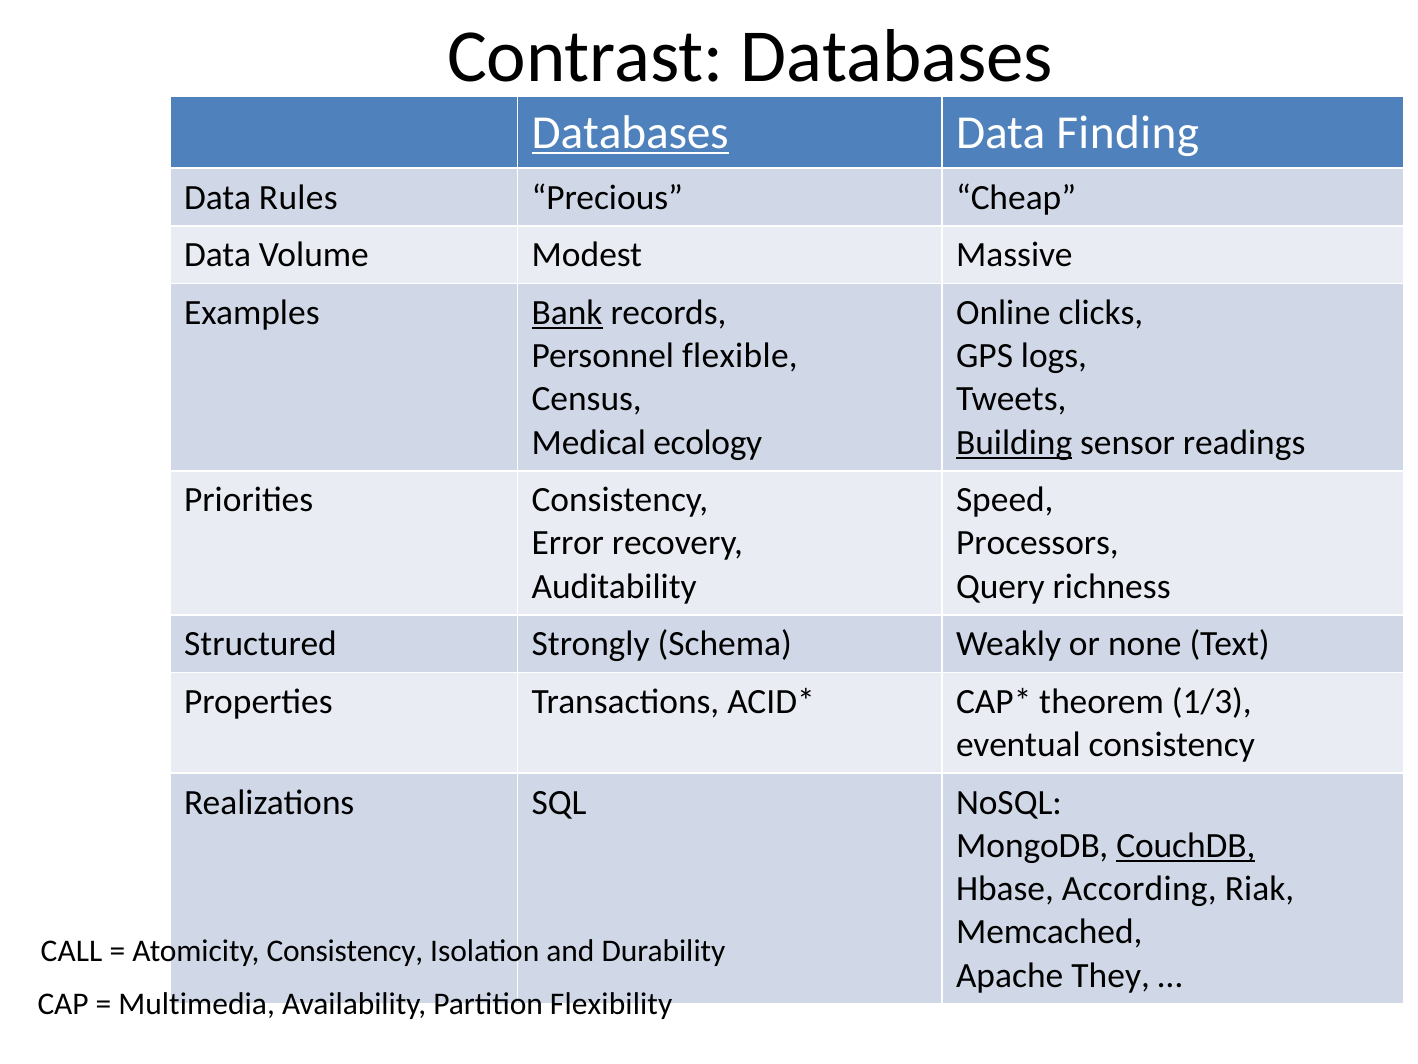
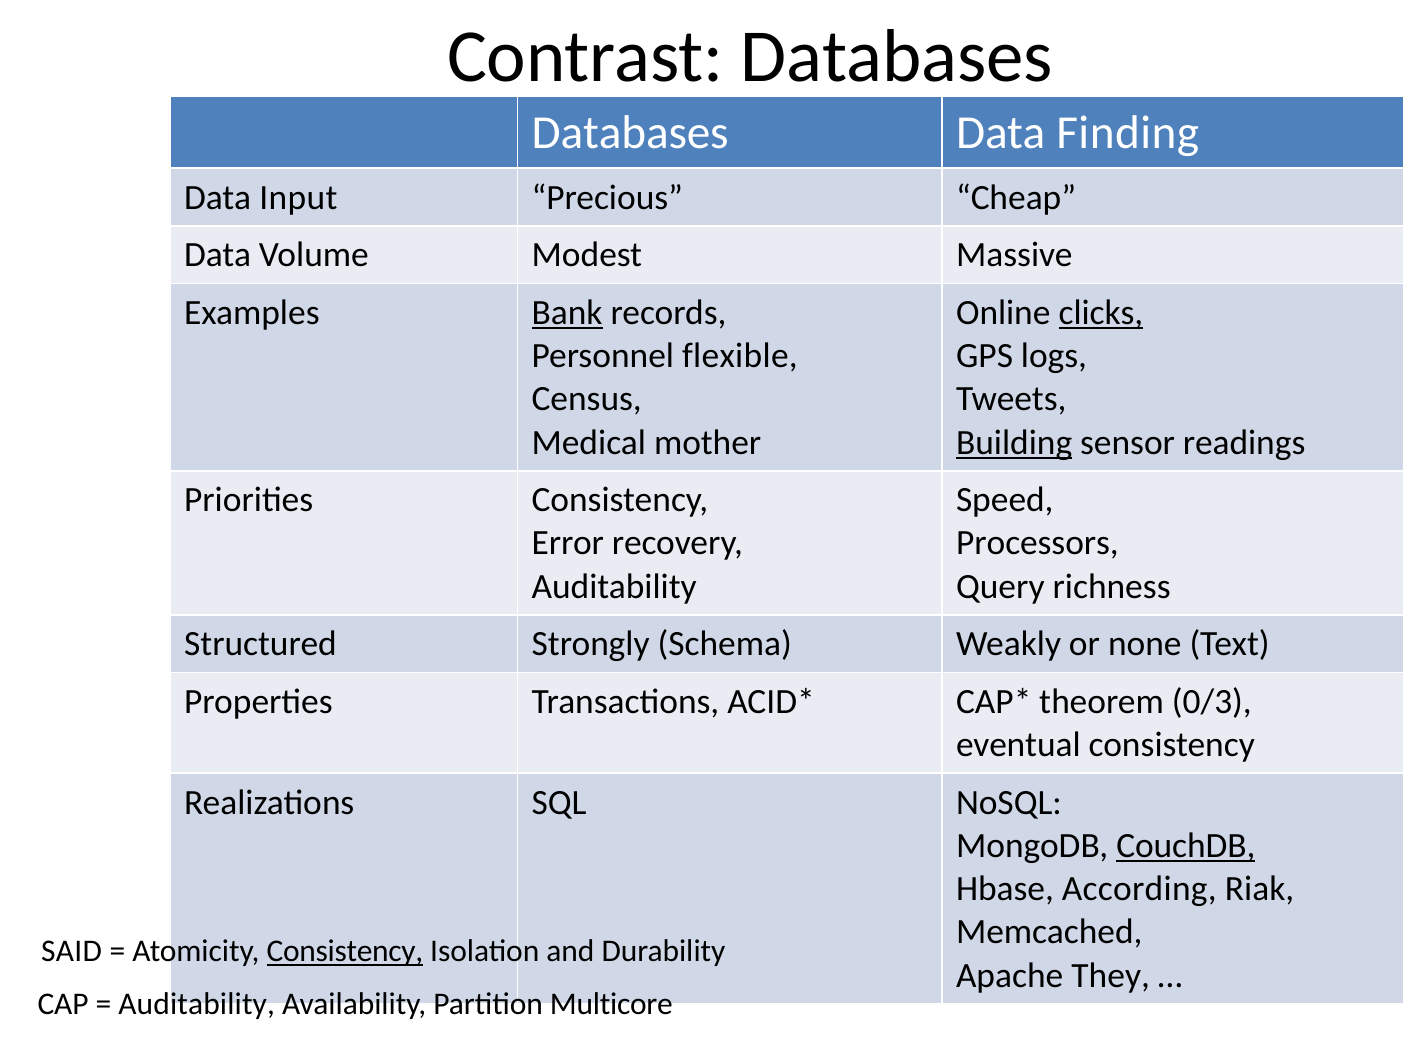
Databases at (630, 133) underline: present -> none
Rules: Rules -> Input
clicks underline: none -> present
ecology: ecology -> mother
1/3: 1/3 -> 0/3
CALL: CALL -> SAID
Consistency at (345, 951) underline: none -> present
Multimedia at (197, 1004): Multimedia -> Auditability
Flexibility: Flexibility -> Multicore
